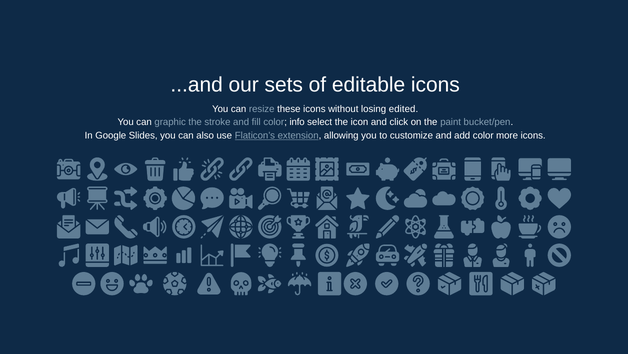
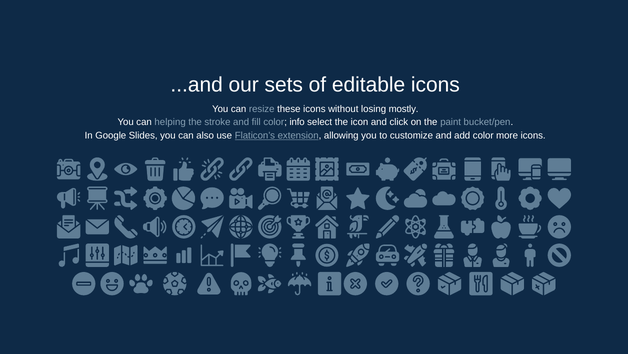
edited: edited -> mostly
graphic: graphic -> helping
